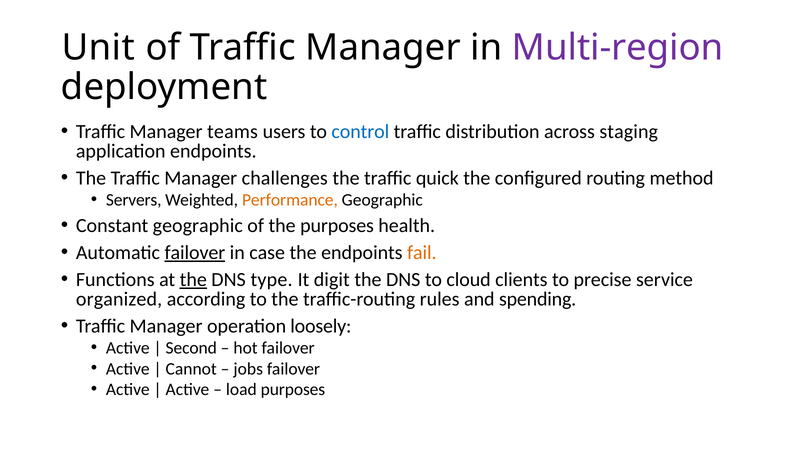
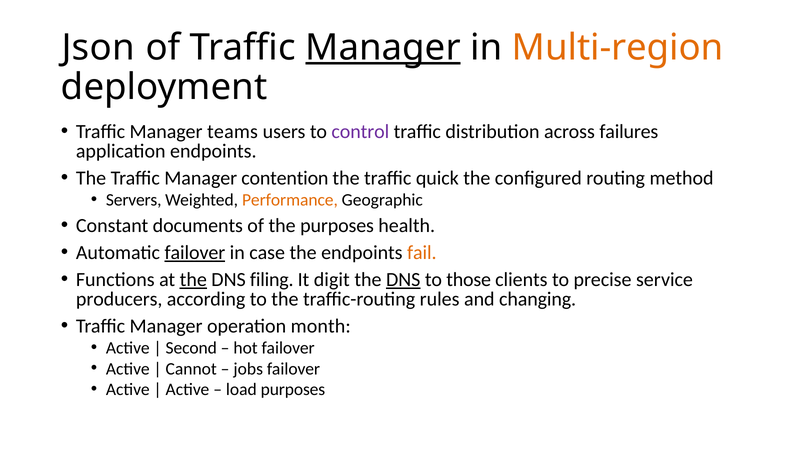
Unit: Unit -> Json
Manager at (383, 47) underline: none -> present
Multi-region colour: purple -> orange
control colour: blue -> purple
staging: staging -> failures
challenges: challenges -> contention
Constant geographic: geographic -> documents
type: type -> filing
DNS at (403, 280) underline: none -> present
cloud: cloud -> those
organized: organized -> producers
spending: spending -> changing
loosely: loosely -> month
